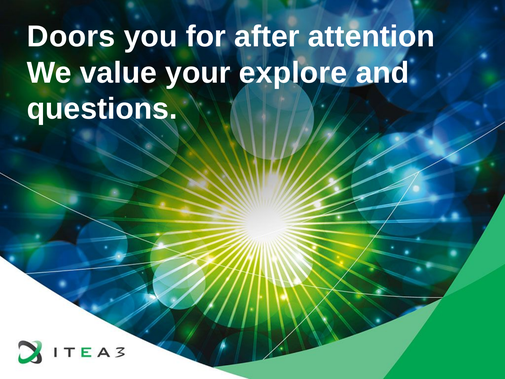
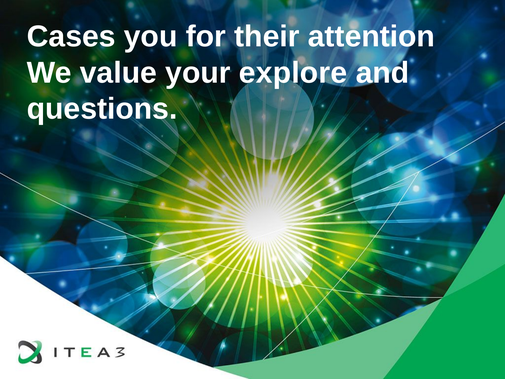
Doors: Doors -> Cases
after: after -> their
